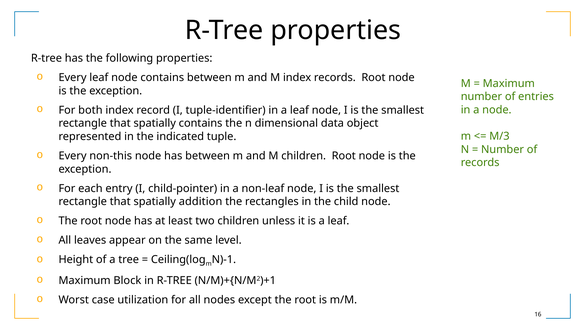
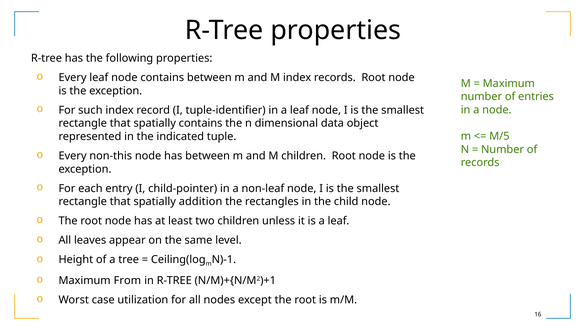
both: both -> such
M/3: M/3 -> M/5
Block: Block -> From
